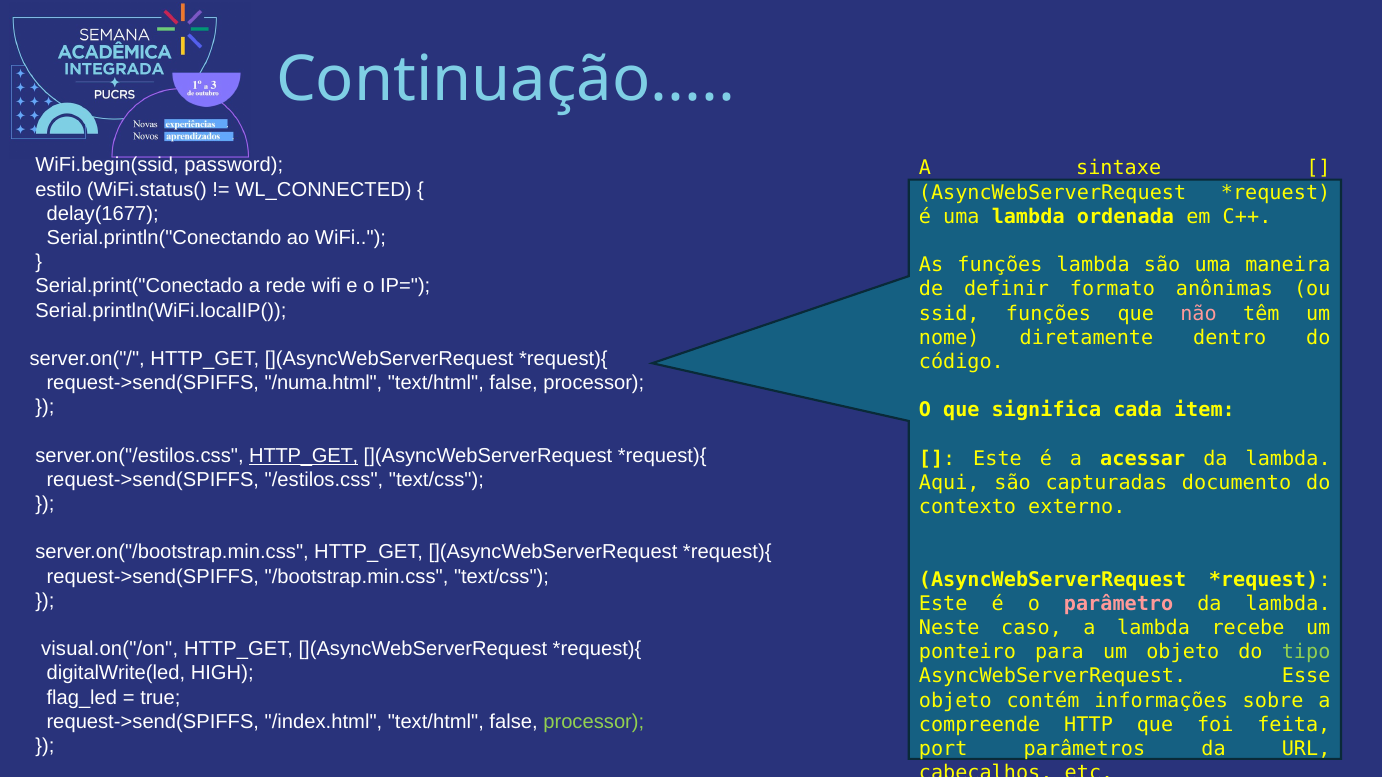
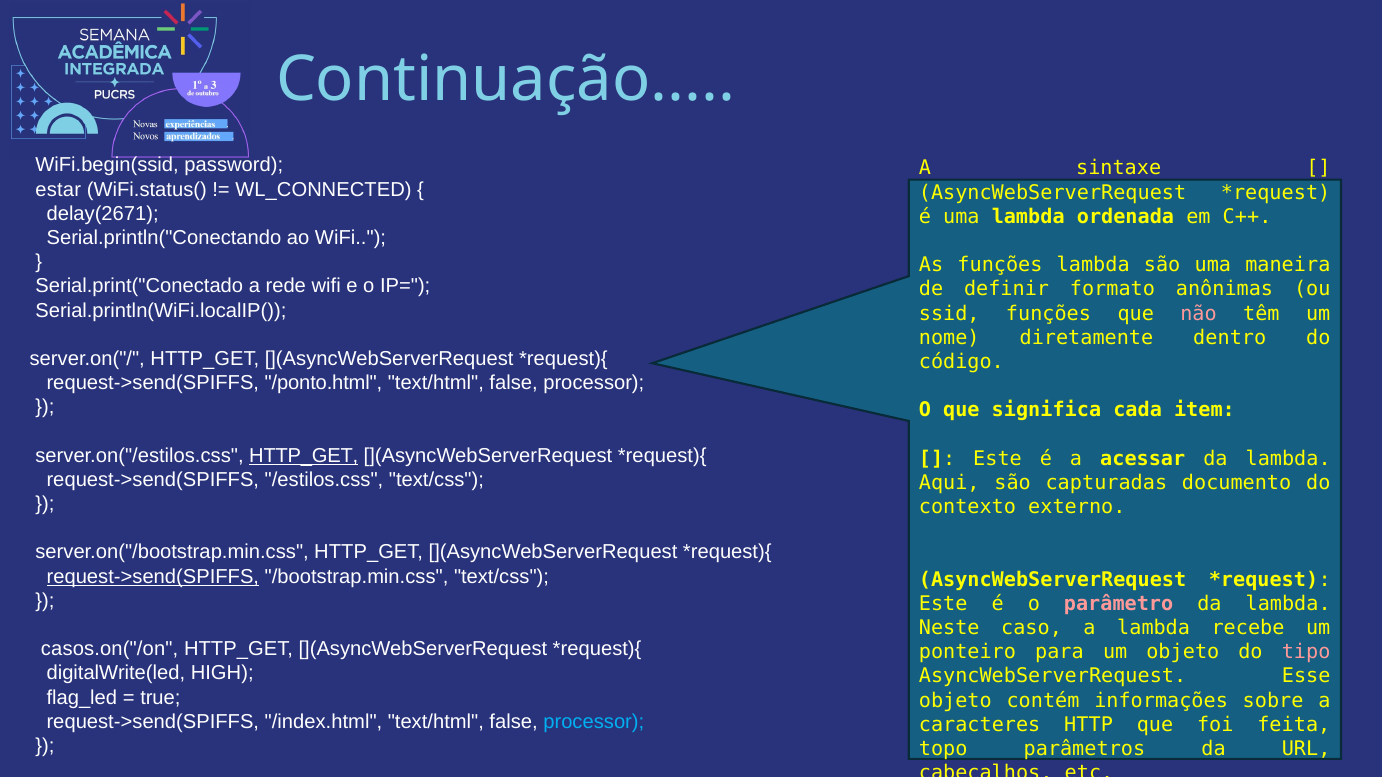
estilo: estilo -> estar
delay(1677: delay(1677 -> delay(2671
/numa.html: /numa.html -> /ponto.html
request->send(SPIFFS at (153, 577) underline: none -> present
visual.on("/on: visual.on("/on -> casos.on("/on
tipo colour: light green -> pink
processor at (594, 722) colour: light green -> light blue
compreende: compreende -> caracteres
port: port -> topo
